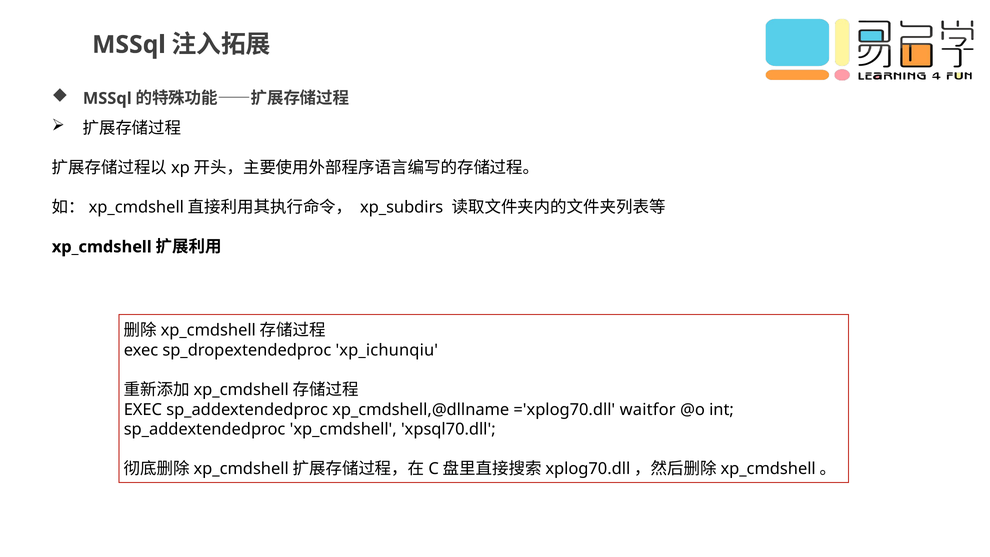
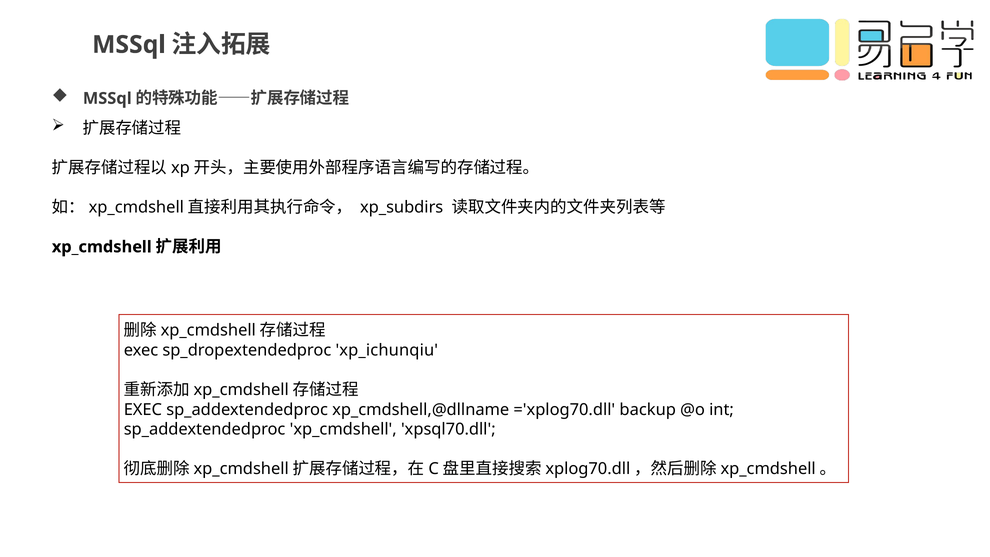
waitfor: waitfor -> backup
